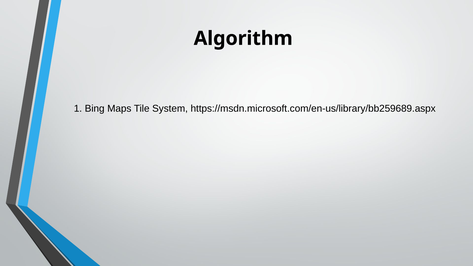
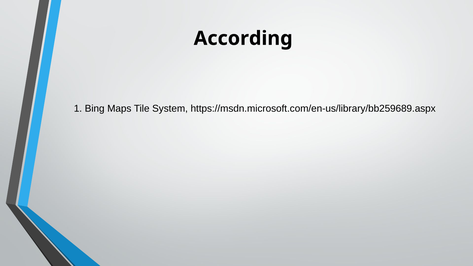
Algorithm: Algorithm -> According
